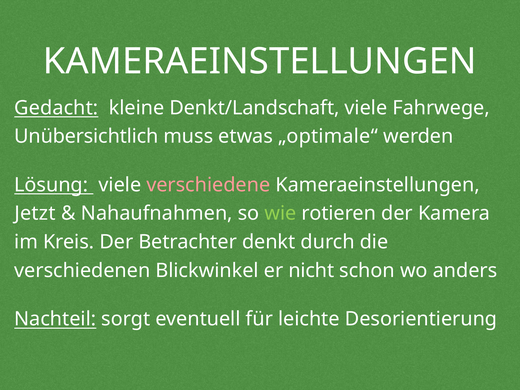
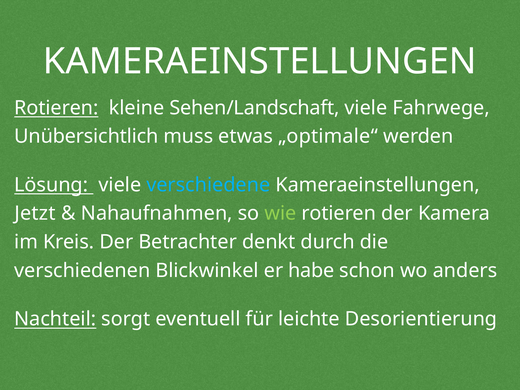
Gedacht at (56, 108): Gedacht -> Rotieren
Denkt/Landschaft: Denkt/Landschaft -> Sehen/Landschaft
verschiedene colour: pink -> light blue
nicht: nicht -> habe
